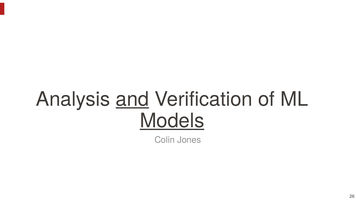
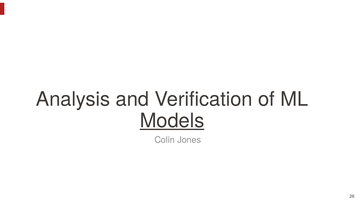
and underline: present -> none
